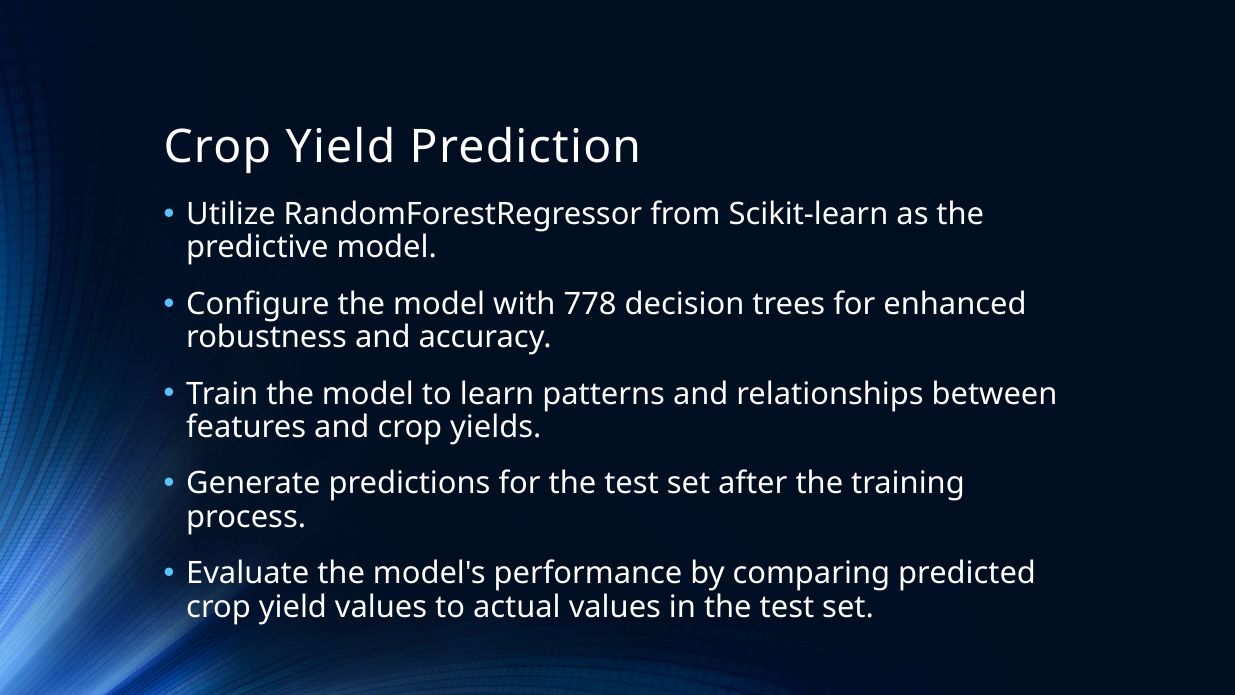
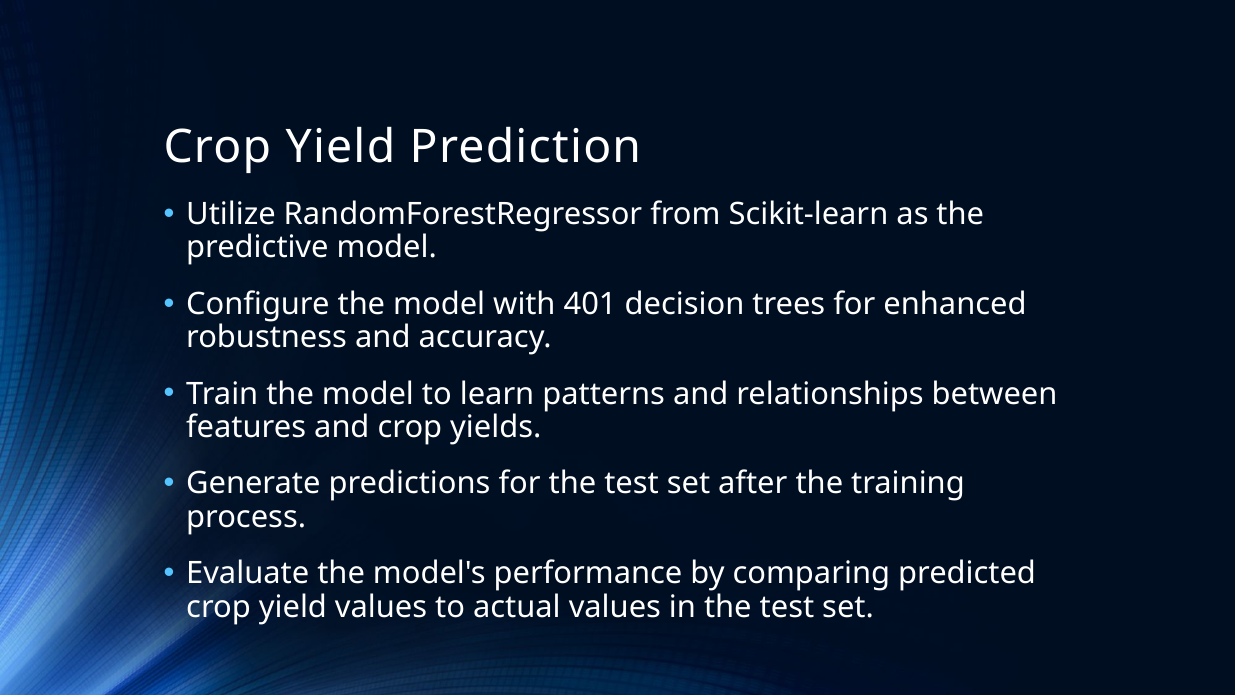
778: 778 -> 401
